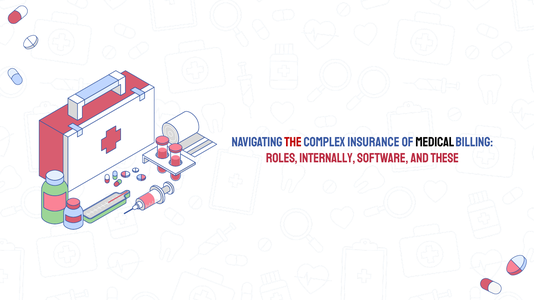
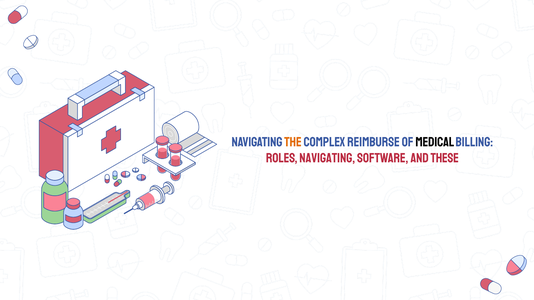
the colour: red -> orange
Insurance: Insurance -> Reimburse
Roles Internally: Internally -> Navigating
